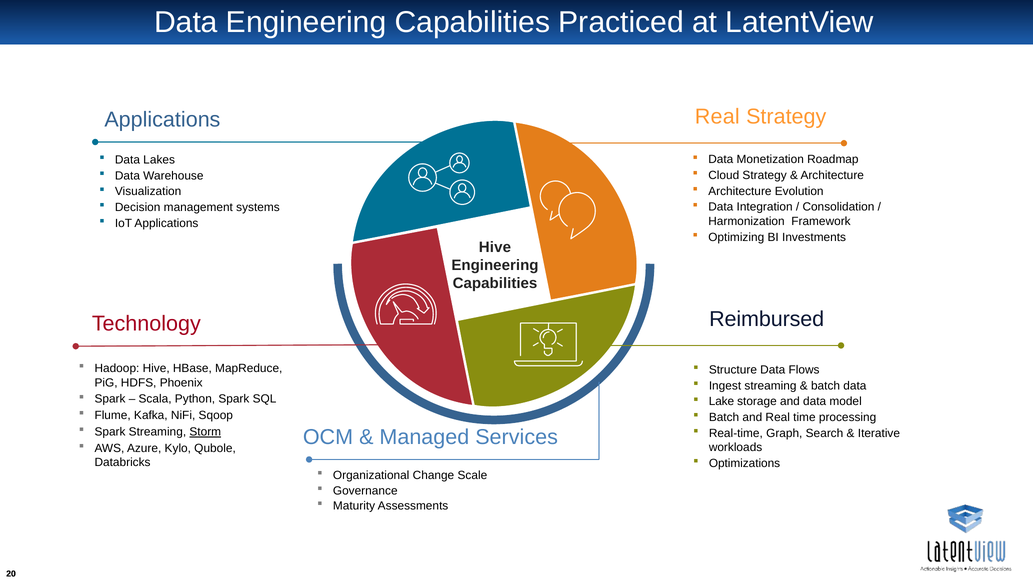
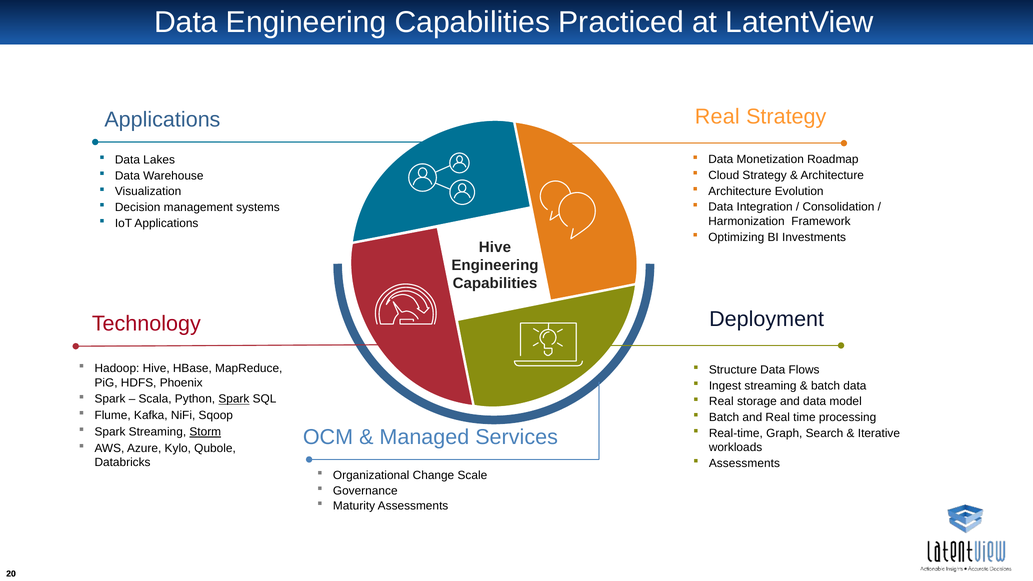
Reimbursed: Reimbursed -> Deployment
Spark at (234, 399) underline: none -> present
Lake at (721, 402): Lake -> Real
Optimizations at (744, 463): Optimizations -> Assessments
